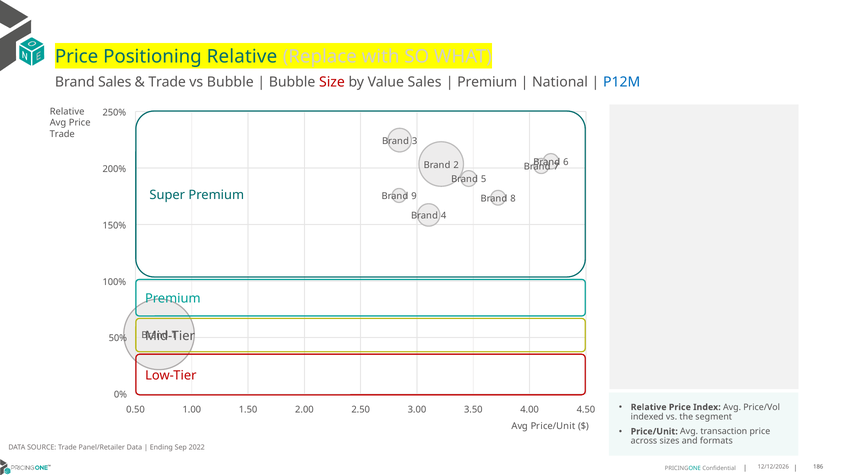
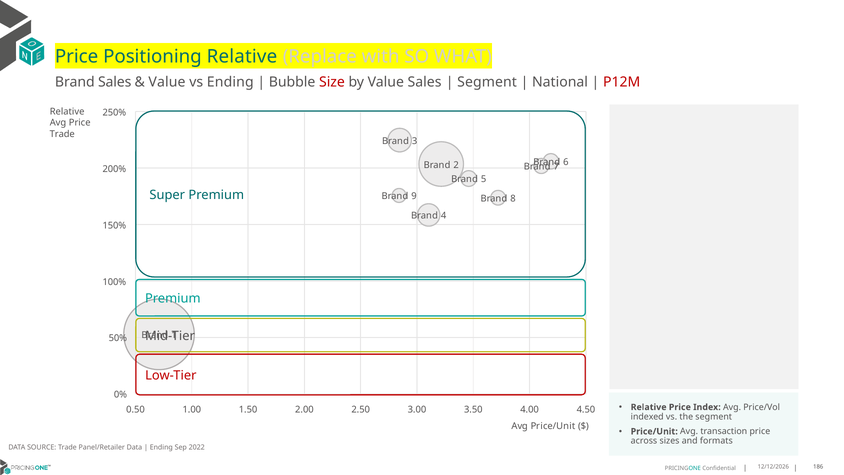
Trade at (167, 82): Trade -> Value
vs Bubble: Bubble -> Ending
Premium at (487, 82): Premium -> Segment
P12M colour: blue -> red
